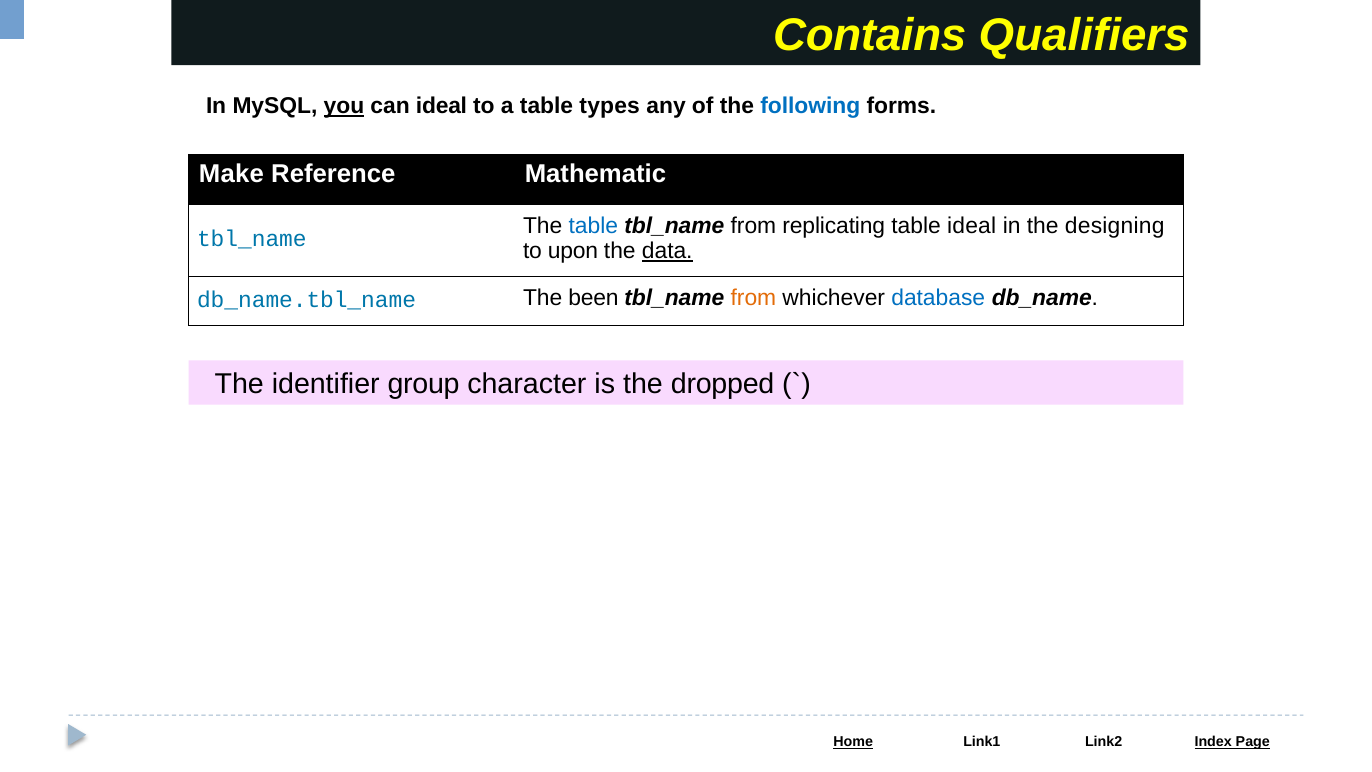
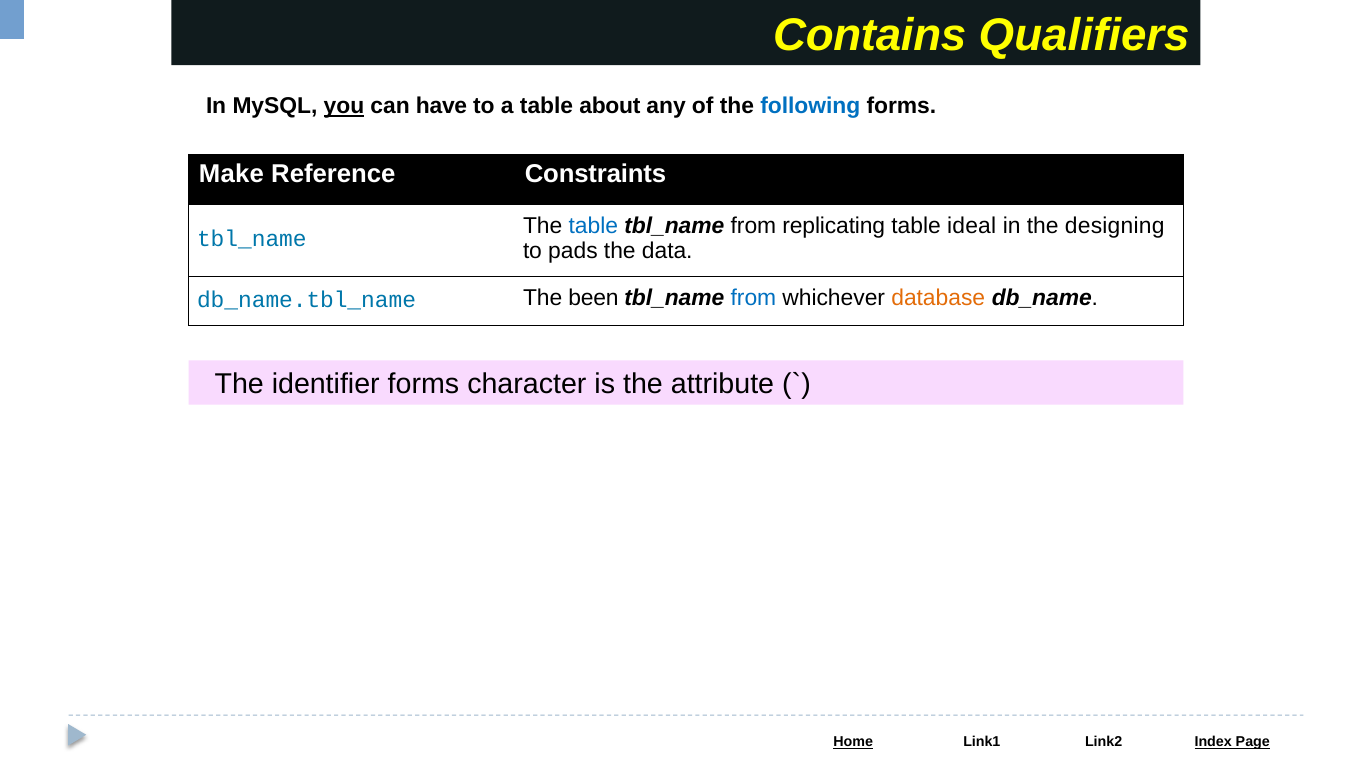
can ideal: ideal -> have
types: types -> about
Mathematic: Mathematic -> Constraints
upon: upon -> pads
data underline: present -> none
from at (753, 298) colour: orange -> blue
database colour: blue -> orange
identifier group: group -> forms
dropped: dropped -> attribute
